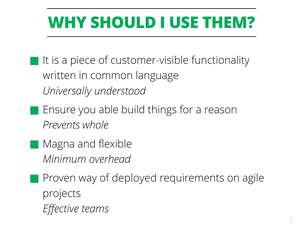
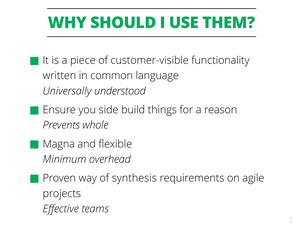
able: able -> side
deployed: deployed -> synthesis
